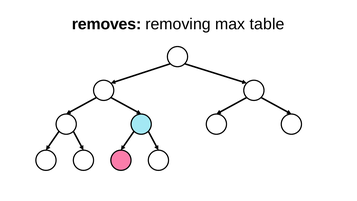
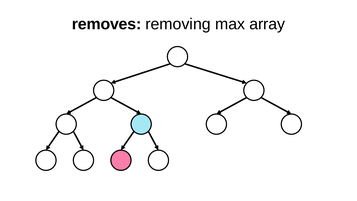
table: table -> array
